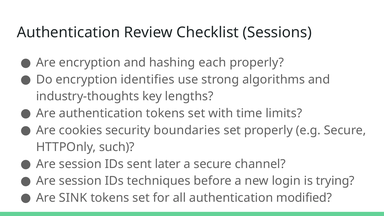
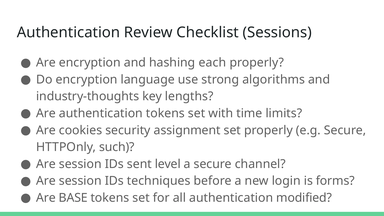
identifies: identifies -> language
boundaries: boundaries -> assignment
later: later -> level
trying: trying -> forms
SINK: SINK -> BASE
